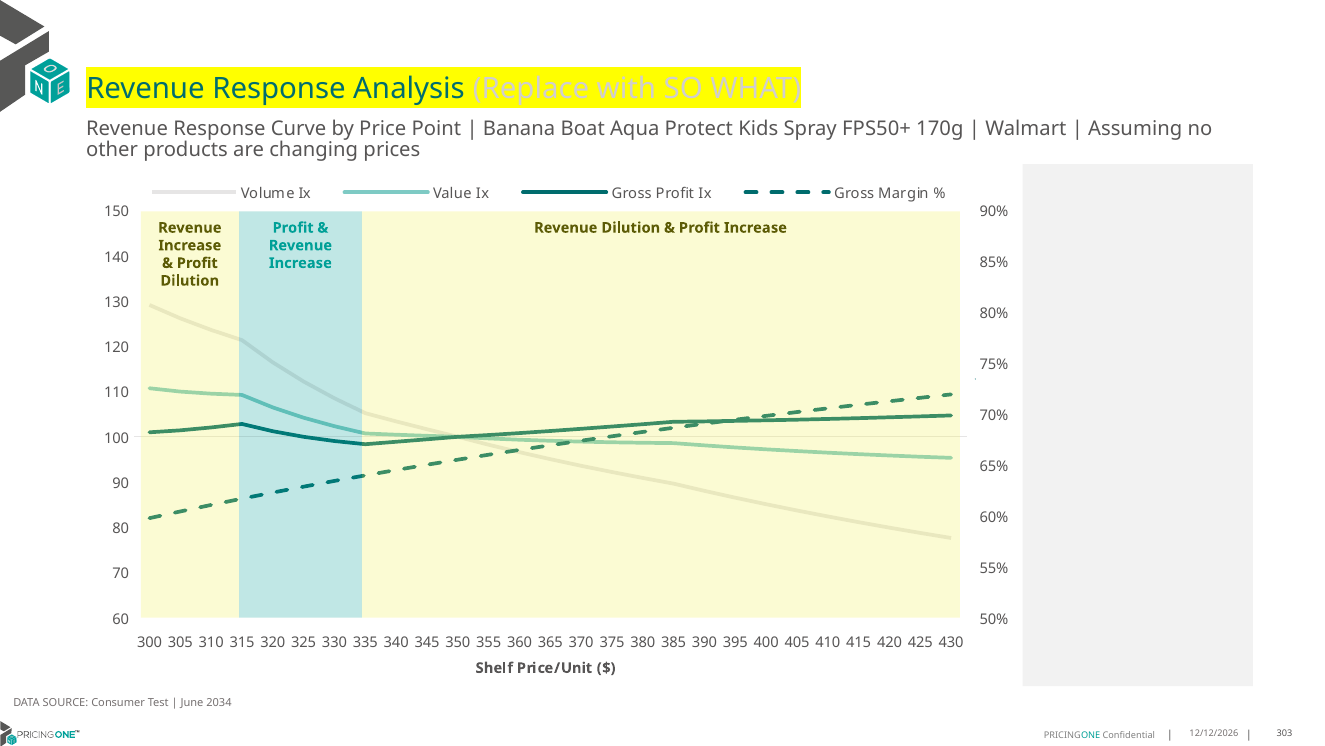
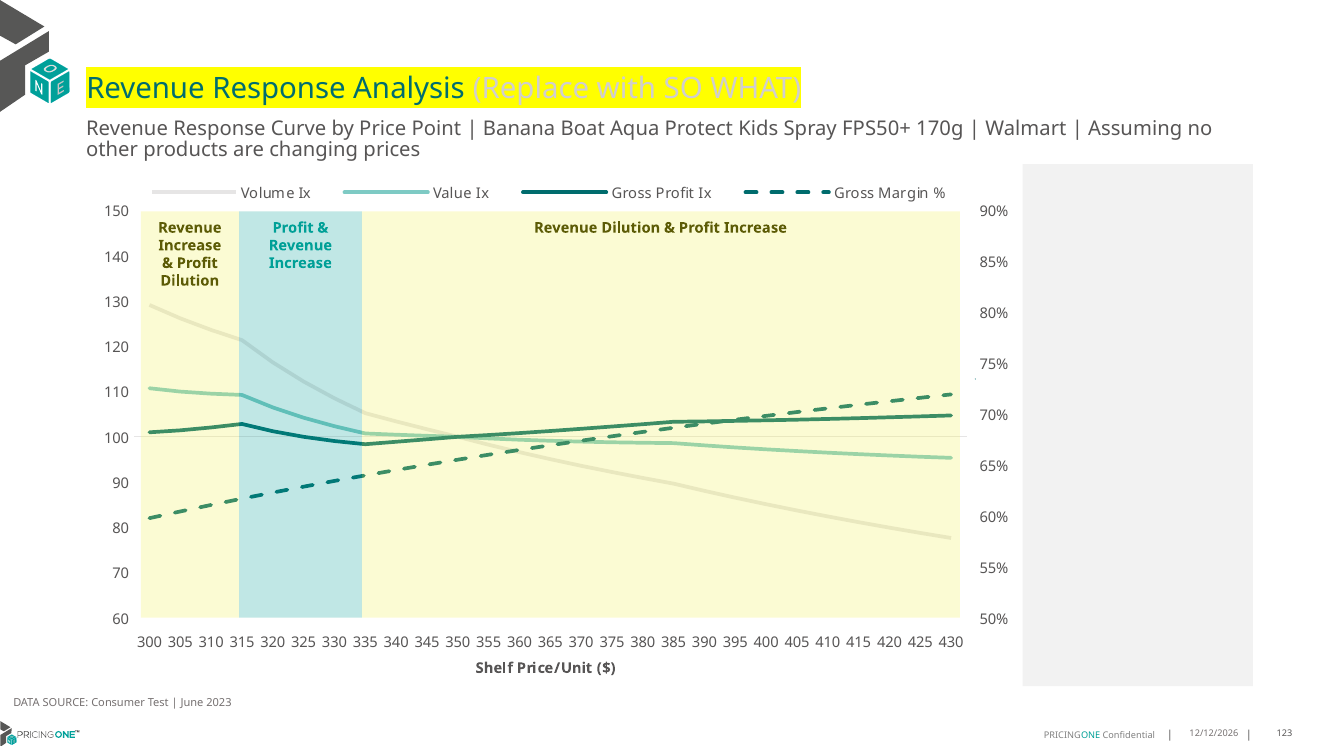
2034: 2034 -> 2023
303: 303 -> 123
